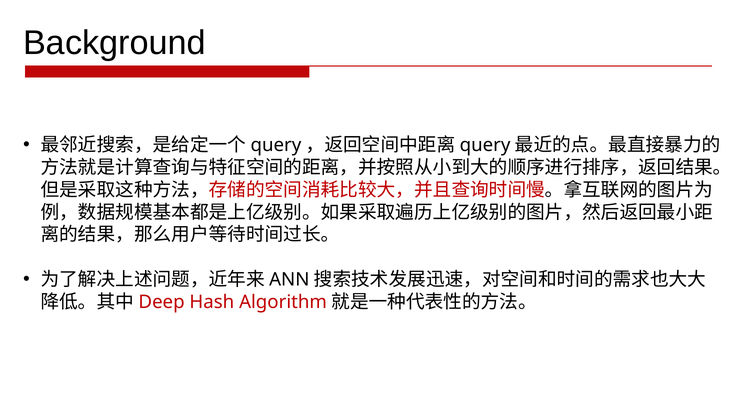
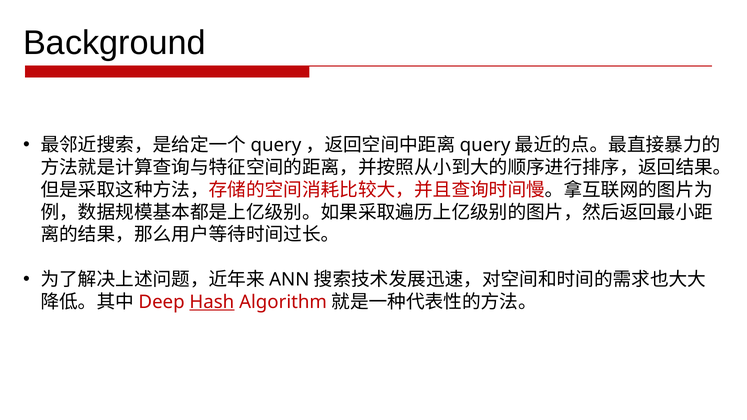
Hash underline: none -> present
